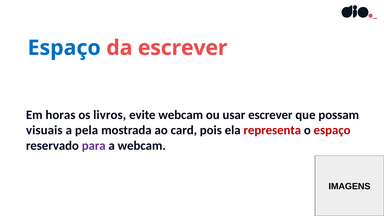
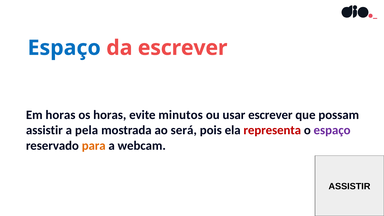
os livros: livros -> horas
evite webcam: webcam -> minutos
visuais at (44, 130): visuais -> assistir
card: card -> será
espaço at (332, 130) colour: red -> purple
para colour: purple -> orange
IMAGENS at (349, 186): IMAGENS -> ASSISTIR
